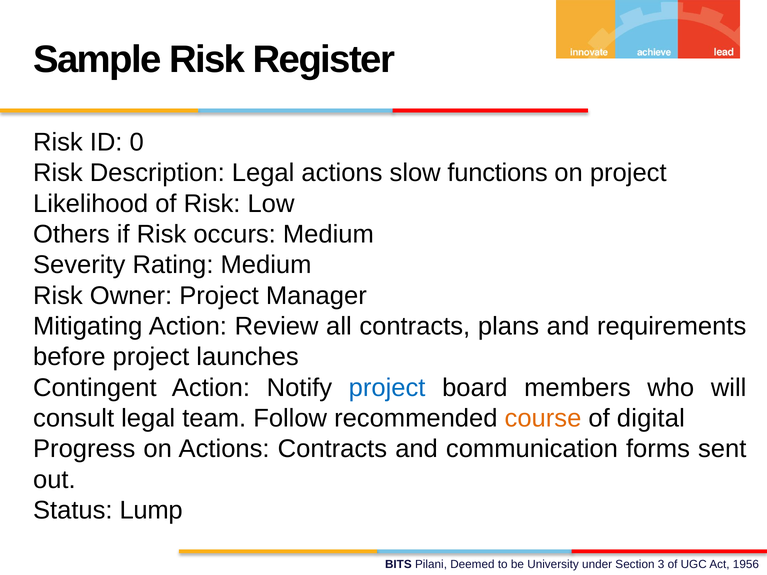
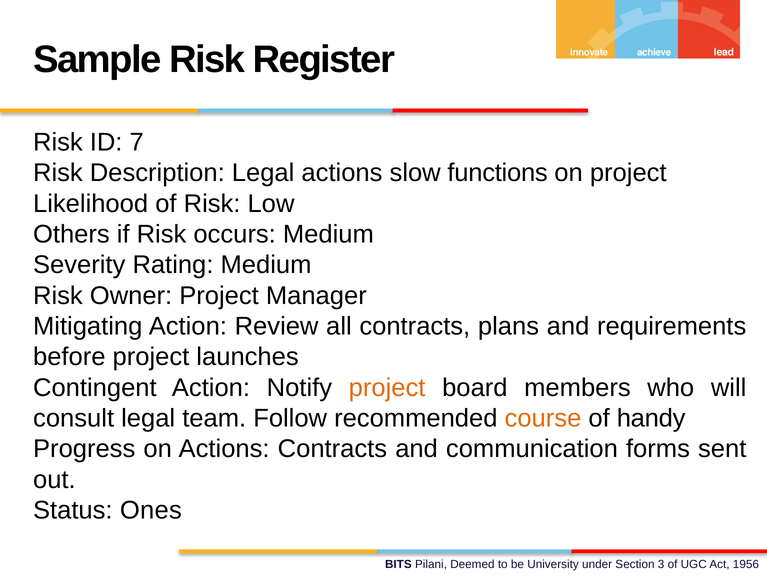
0: 0 -> 7
project at (387, 388) colour: blue -> orange
digital: digital -> handy
Lump: Lump -> Ones
